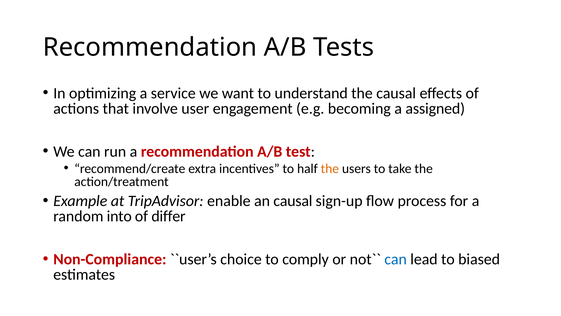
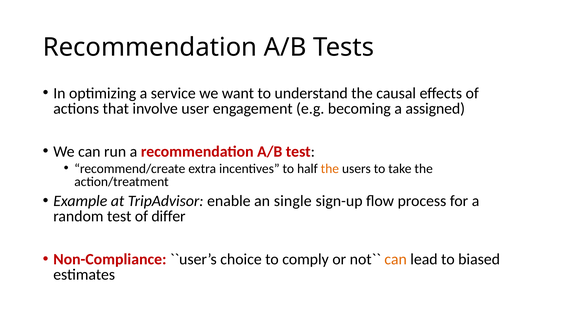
an causal: causal -> single
random into: into -> test
can at (396, 259) colour: blue -> orange
